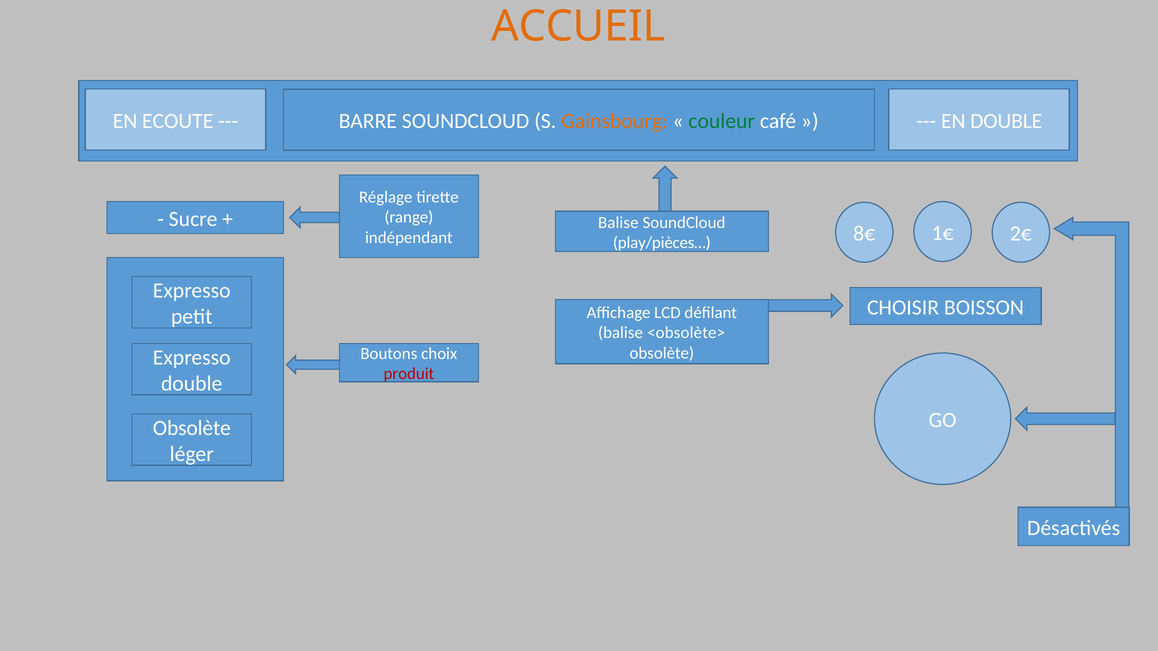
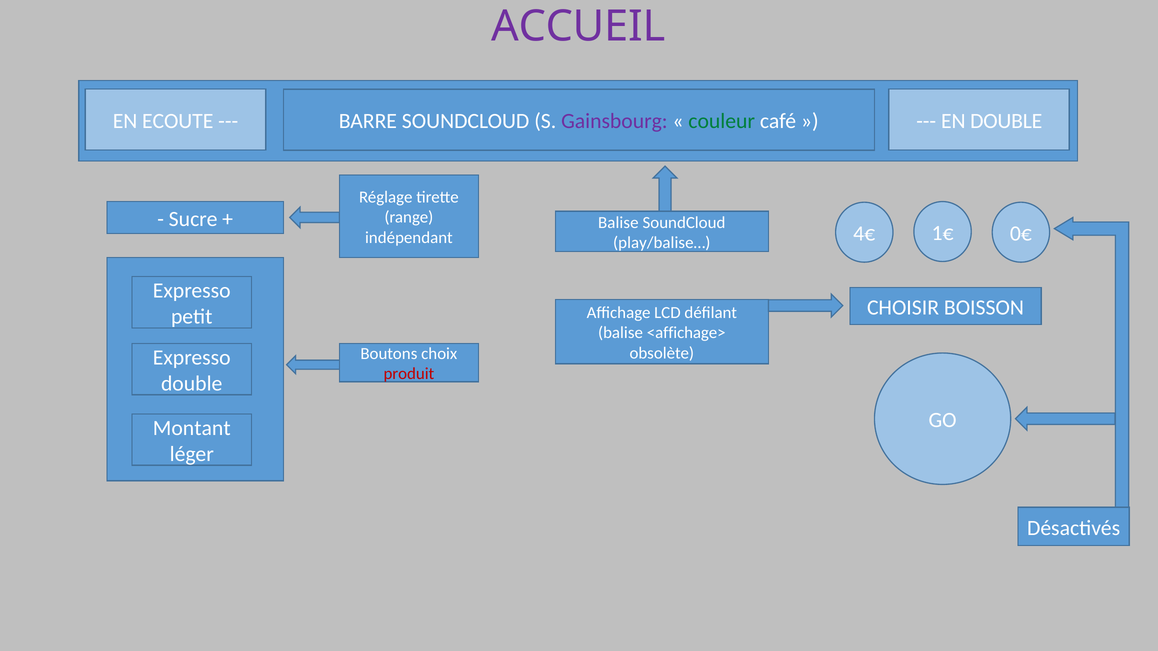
ACCUEIL colour: orange -> purple
Gainsbourg colour: orange -> purple
2€: 2€ -> 0€
8€: 8€ -> 4€
play/pièces…: play/pièces… -> play/balise…
<obsolète>: <obsolète> -> <affichage>
Obsolète at (192, 428): Obsolète -> Montant
